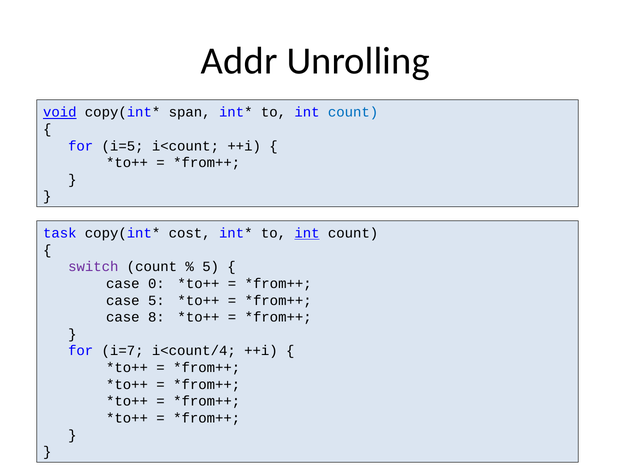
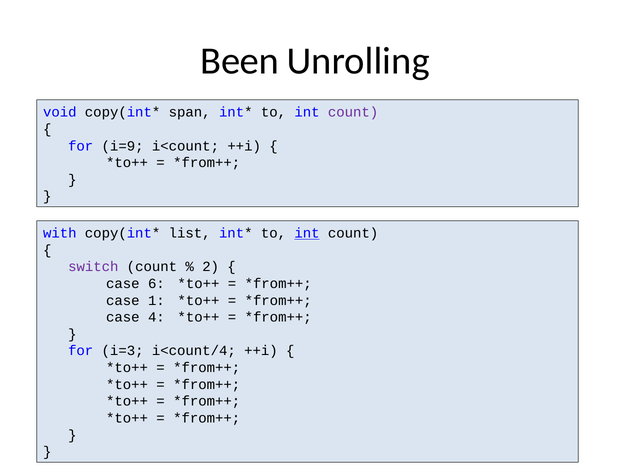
Addr: Addr -> Been
void underline: present -> none
count at (353, 112) colour: blue -> purple
i=5: i=5 -> i=9
task: task -> with
cost: cost -> list
5 at (211, 267): 5 -> 2
0: 0 -> 6
case 5: 5 -> 1
8: 8 -> 4
i=7: i=7 -> i=3
